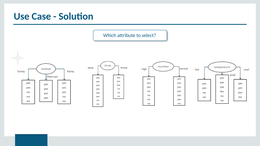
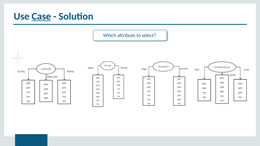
Case underline: none -> present
